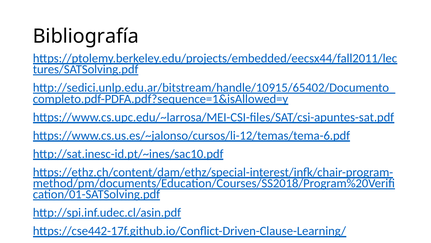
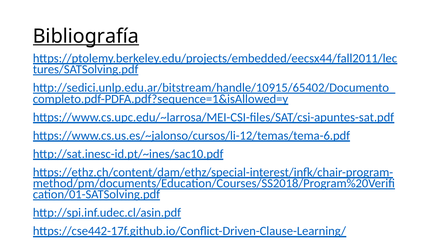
Bibliografía underline: none -> present
